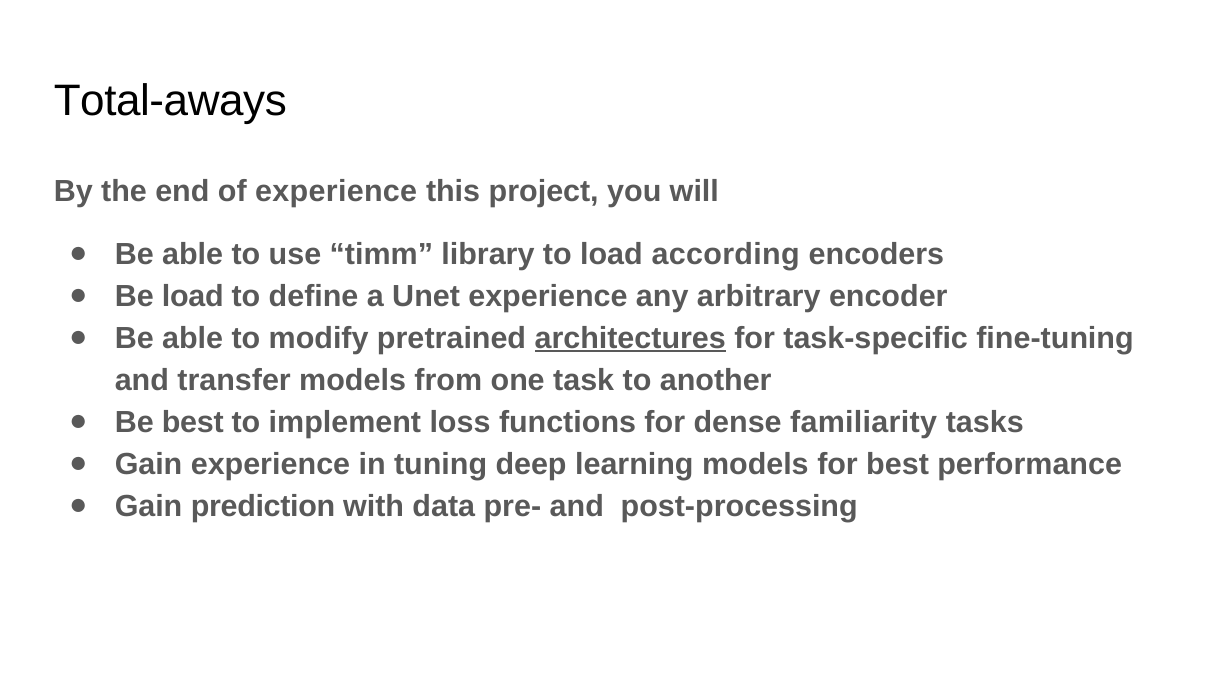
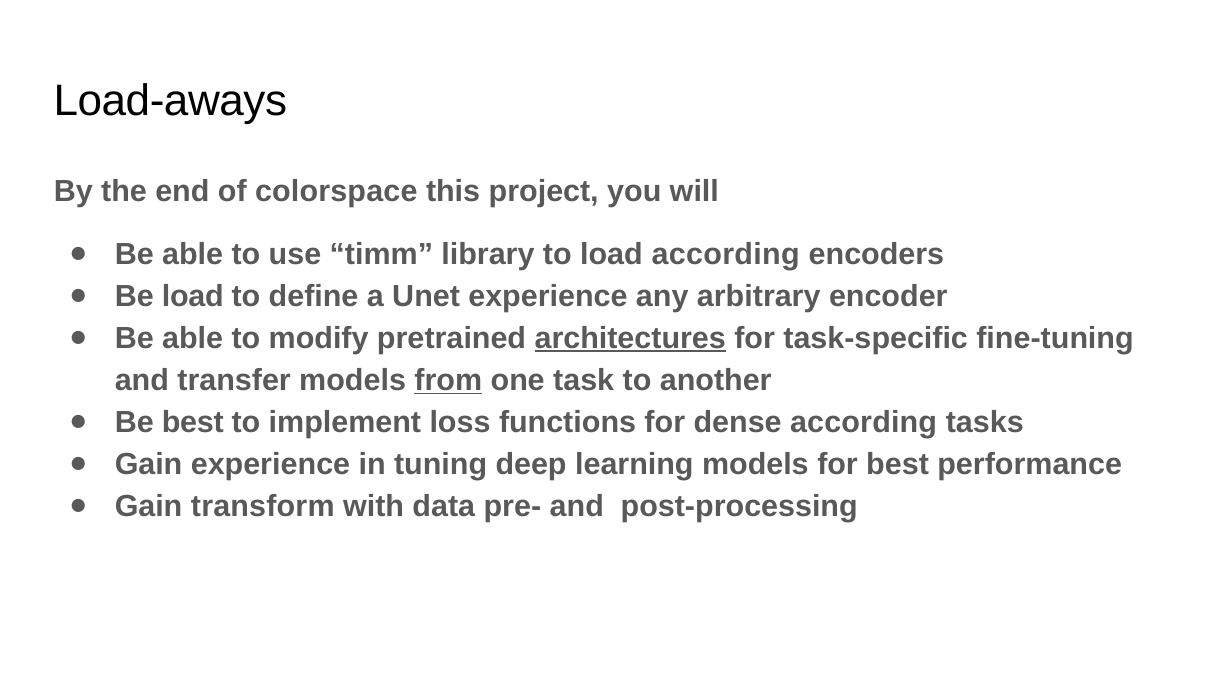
Total-aways: Total-aways -> Load-aways
of experience: experience -> colorspace
from underline: none -> present
dense familiarity: familiarity -> according
prediction: prediction -> transform
